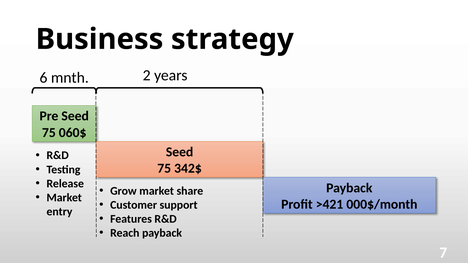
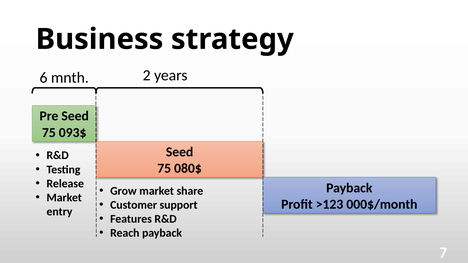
060$: 060$ -> 093$
342$: 342$ -> 080$
>421: >421 -> >123
